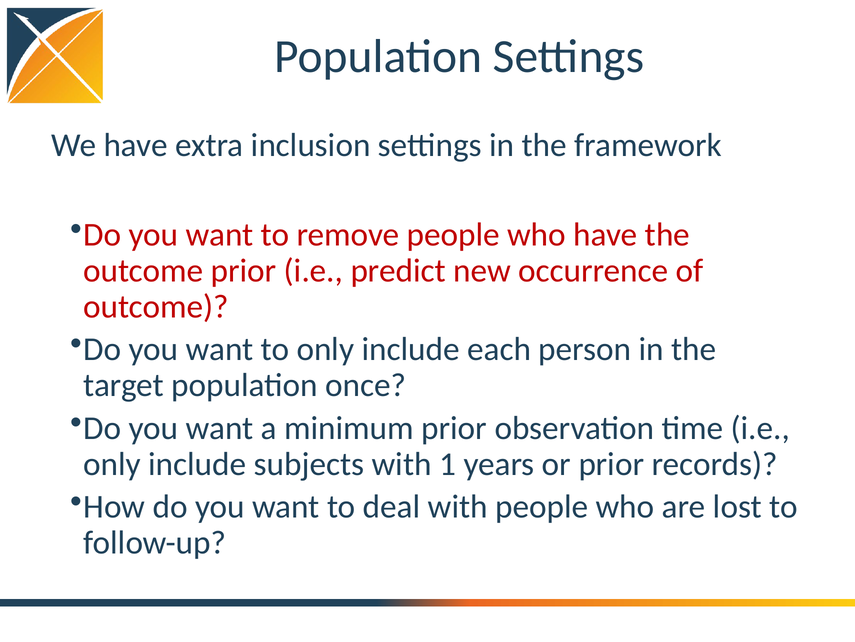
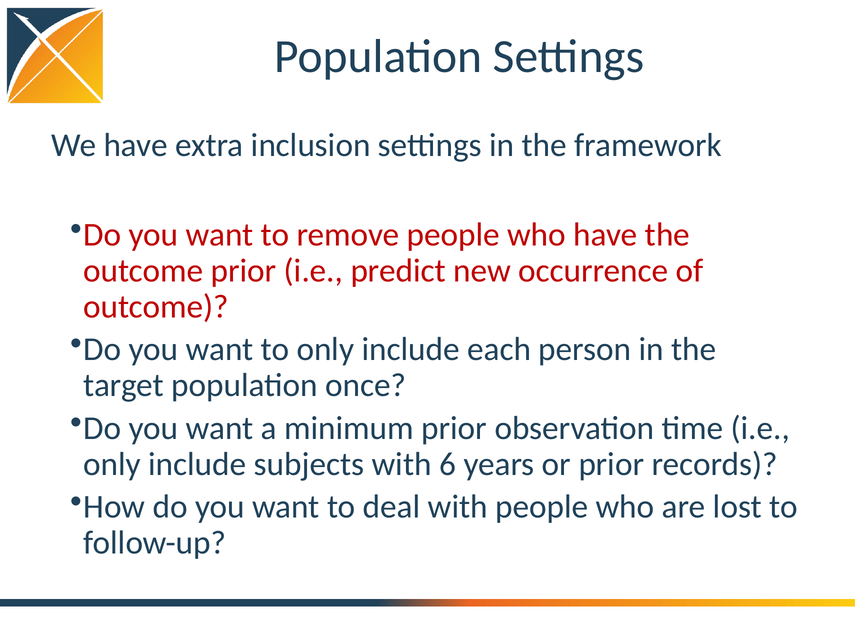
1: 1 -> 6
